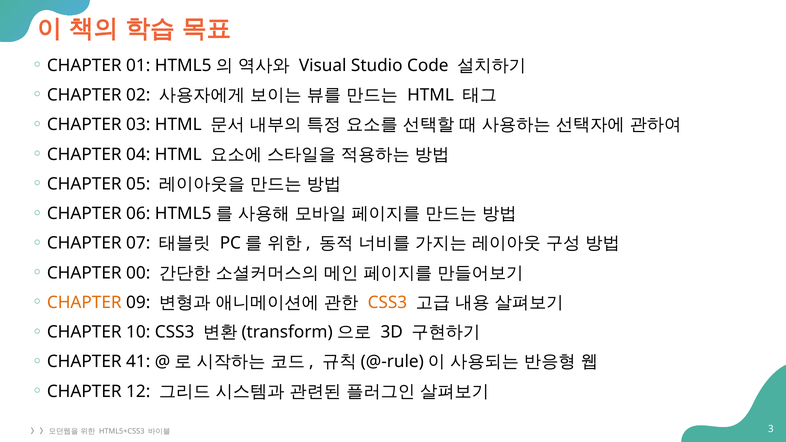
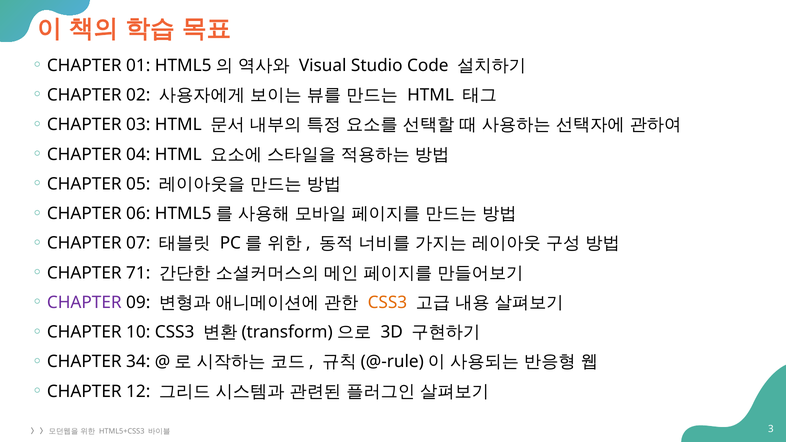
00: 00 -> 71
CHAPTER at (84, 303) colour: orange -> purple
41: 41 -> 34
